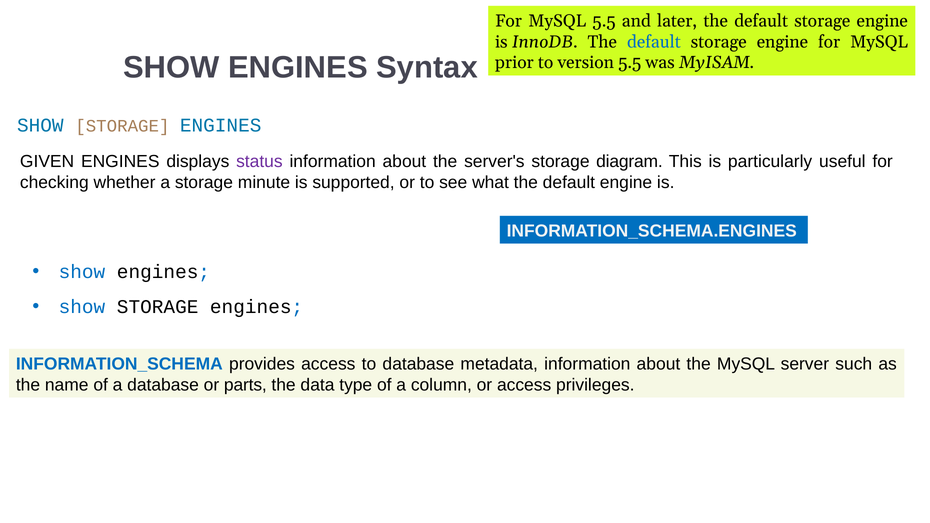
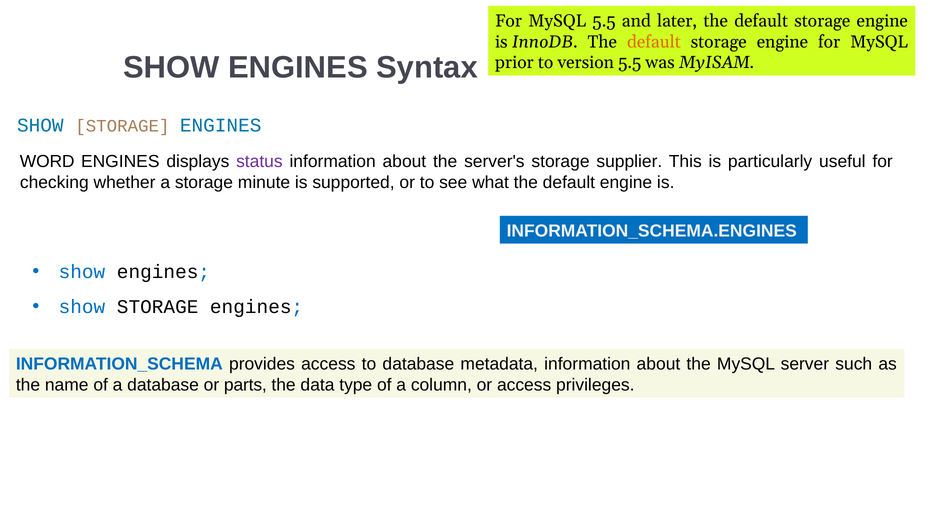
default at (654, 42) colour: blue -> orange
GIVEN: GIVEN -> WORD
diagram: diagram -> supplier
